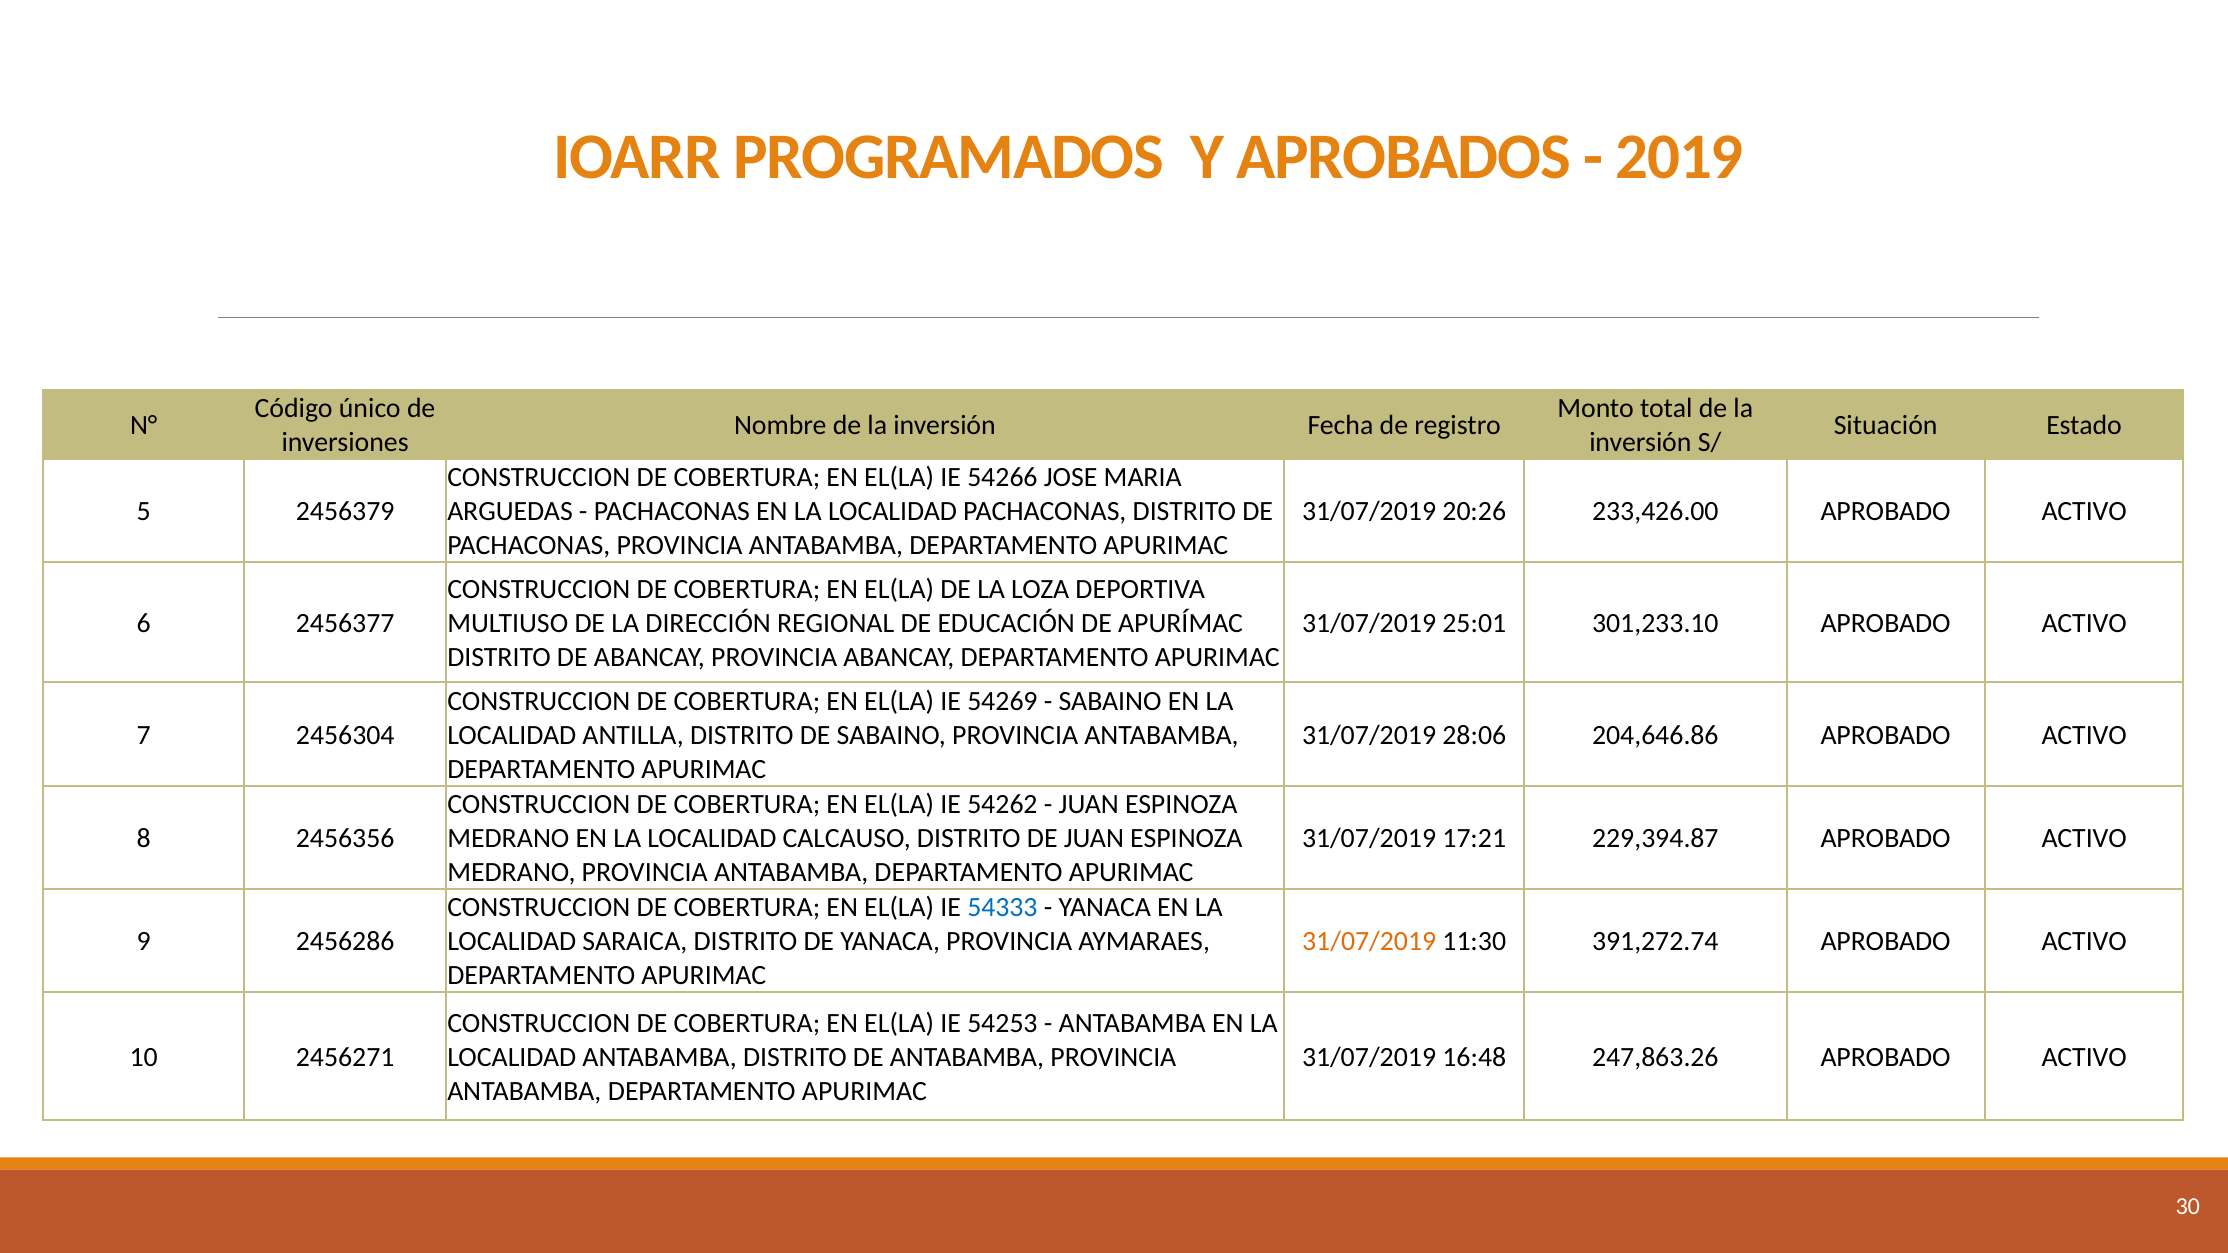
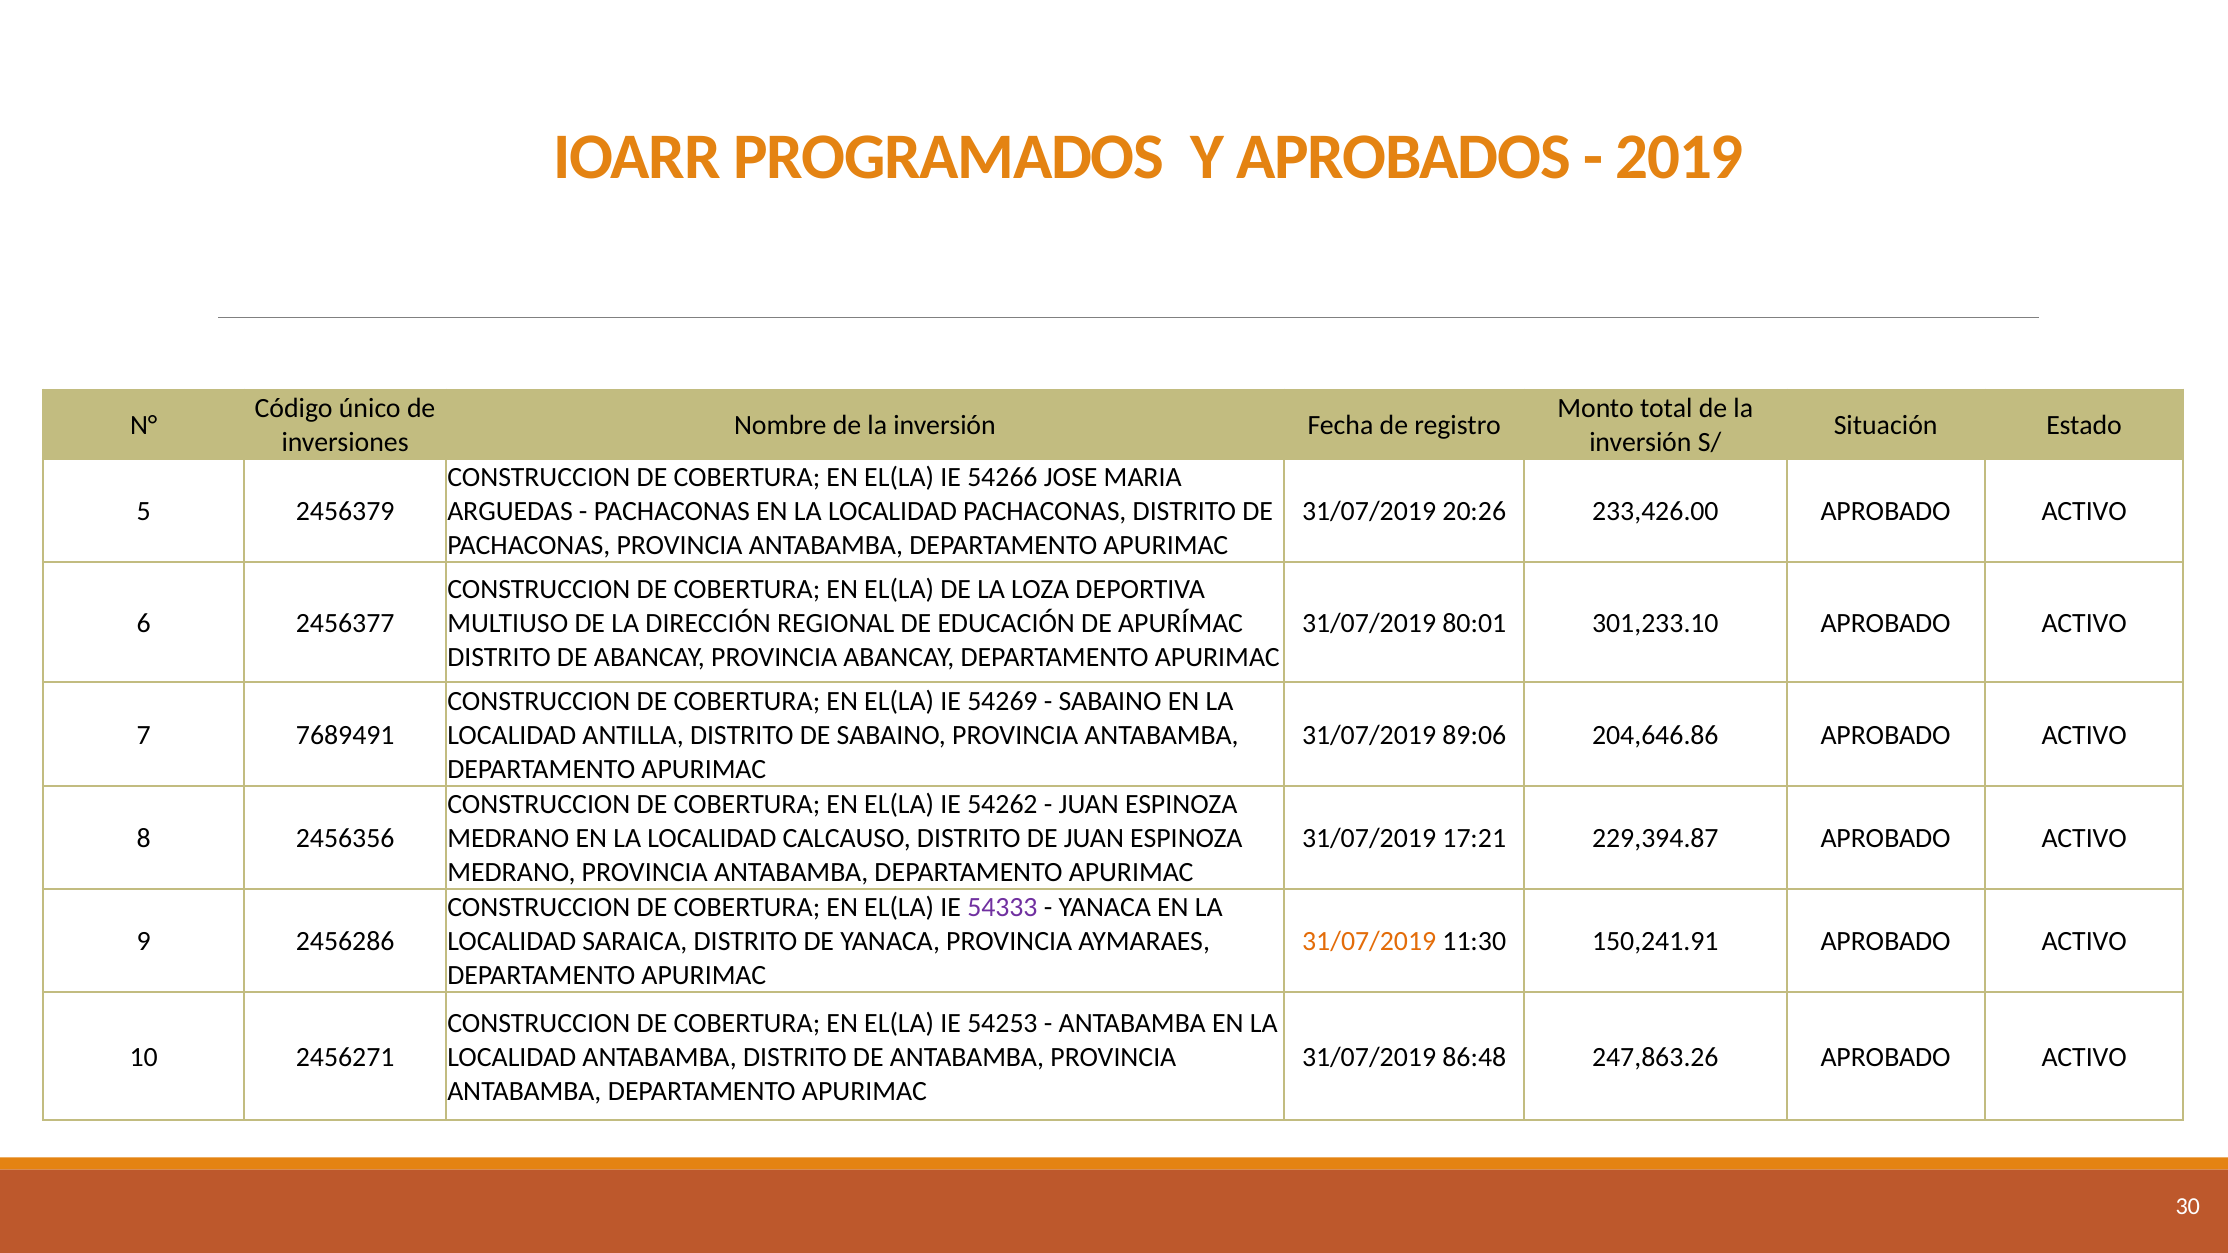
25:01: 25:01 -> 80:01
2456304: 2456304 -> 7689491
28:06: 28:06 -> 89:06
54333 colour: blue -> purple
391,272.74: 391,272.74 -> 150,241.91
16:48: 16:48 -> 86:48
